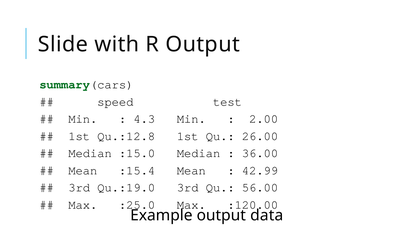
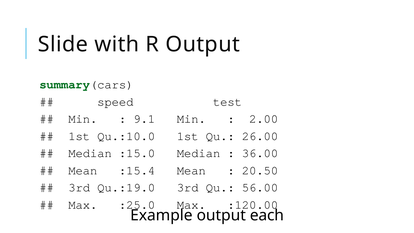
4.3: 4.3 -> 9.1
Qu.:12.8: Qu.:12.8 -> Qu.:10.0
42.99: 42.99 -> 20.50
data: data -> each
